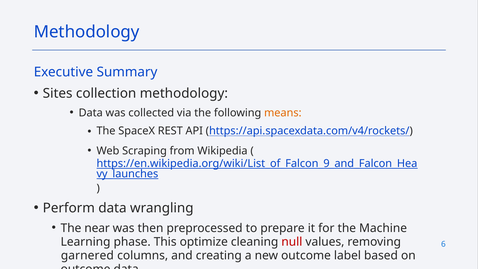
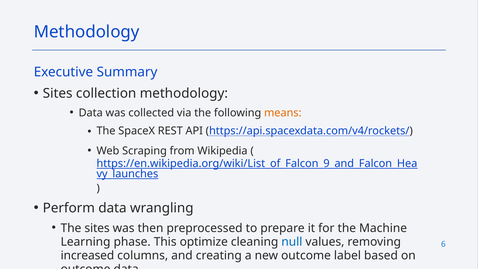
The near: near -> sites
null colour: red -> blue
garnered: garnered -> increased
